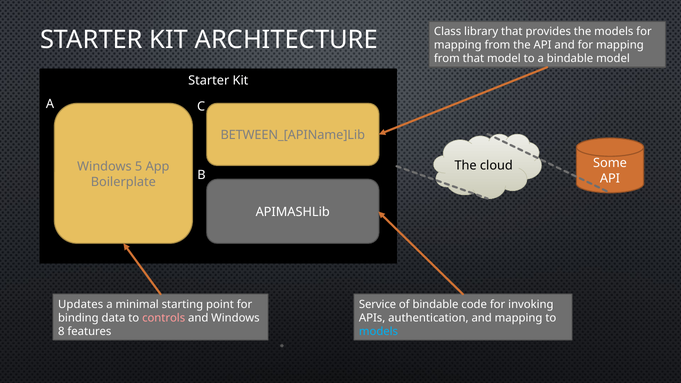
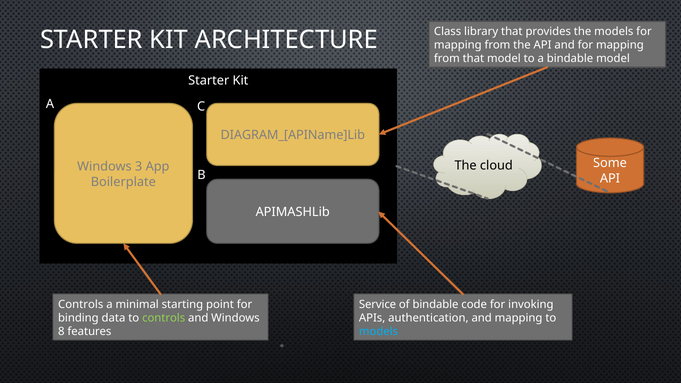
BETWEEN_[APIName]Lib: BETWEEN_[APIName]Lib -> DIAGRAM_[APIName]Lib
5: 5 -> 3
Updates at (81, 304): Updates -> Controls
controls at (164, 318) colour: pink -> light green
